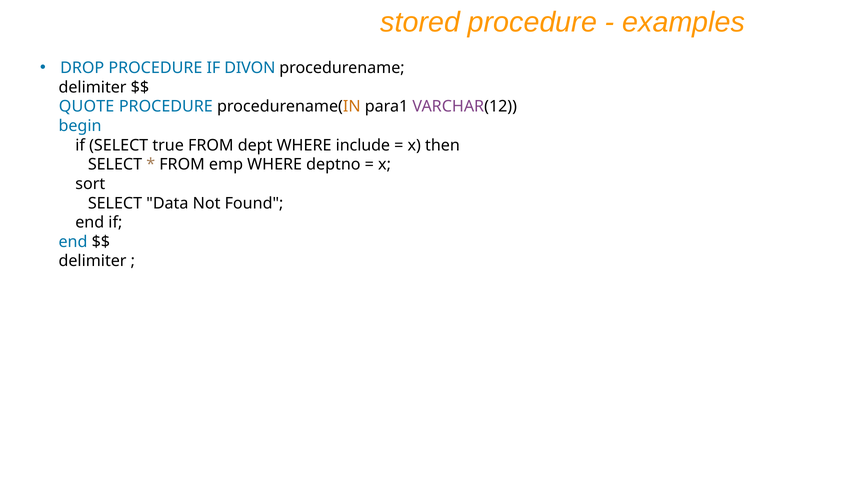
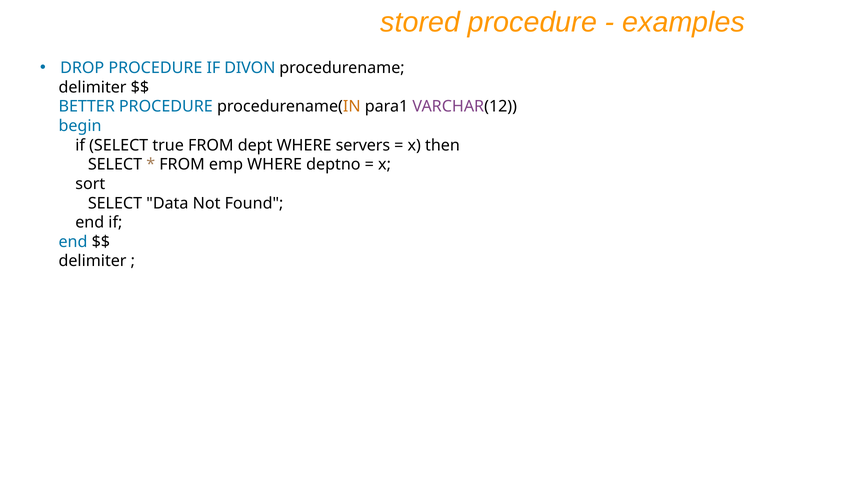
QUOTE: QUOTE -> BETTER
include: include -> servers
